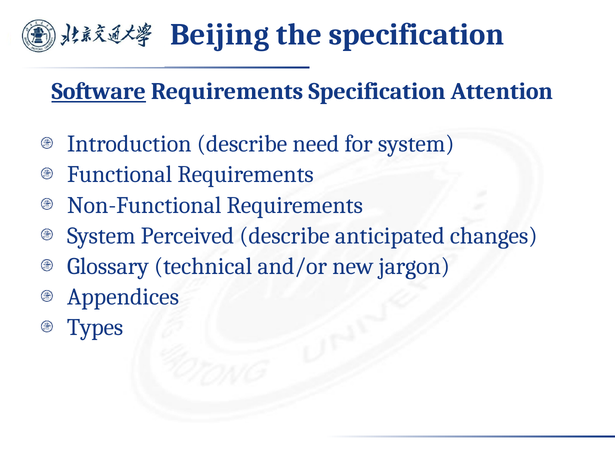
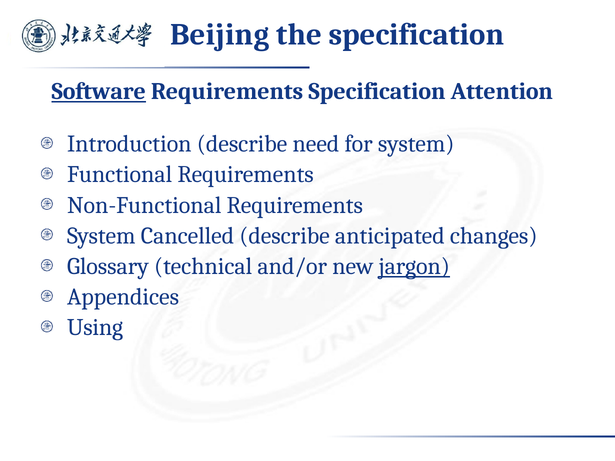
Perceived: Perceived -> Cancelled
jargon underline: none -> present
Types: Types -> Using
